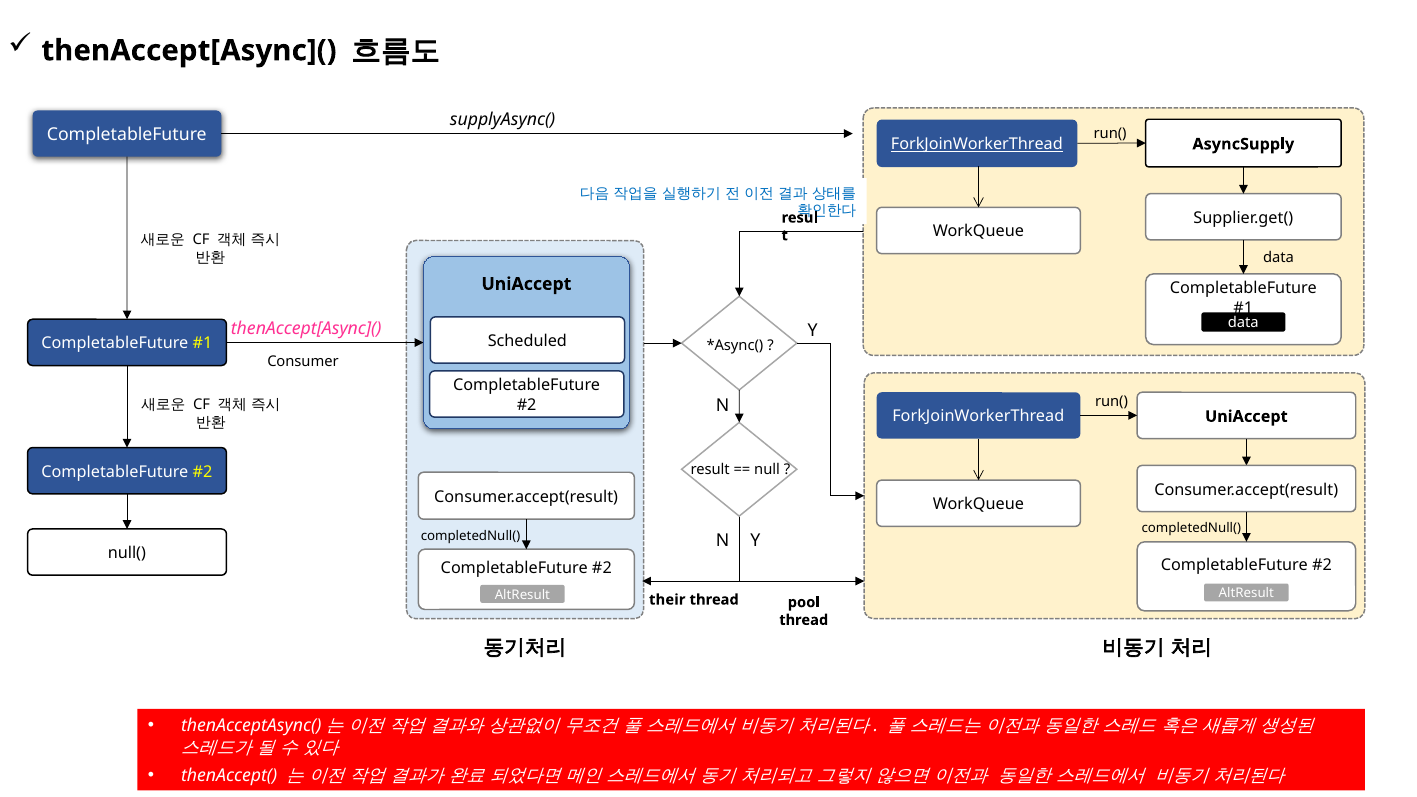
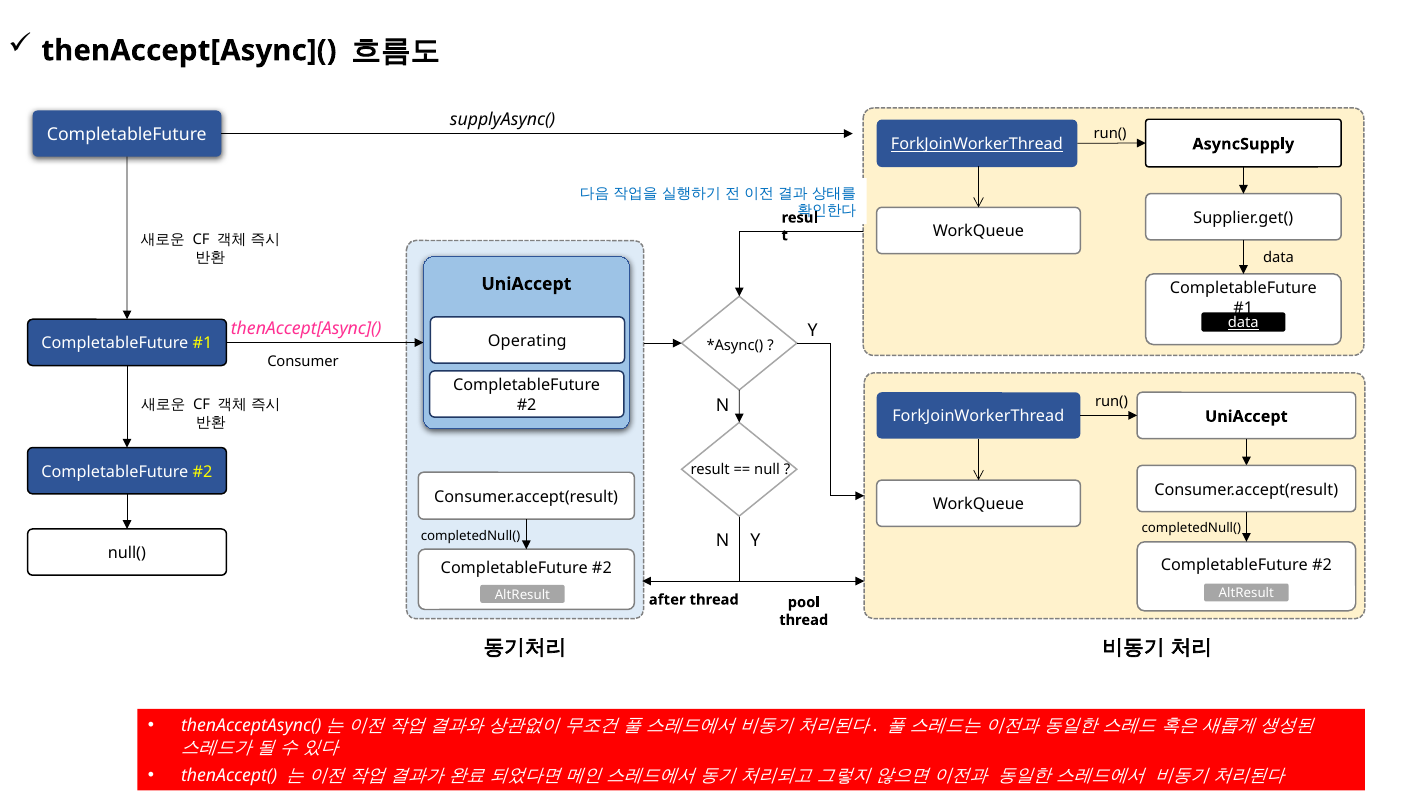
data at (1243, 323) underline: none -> present
Scheduled: Scheduled -> Operating
their: their -> after
